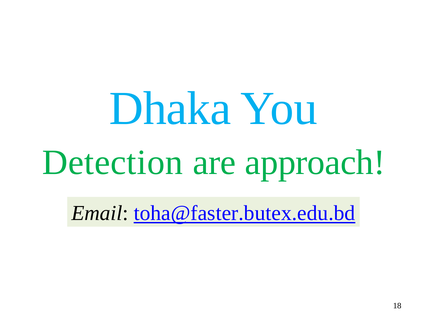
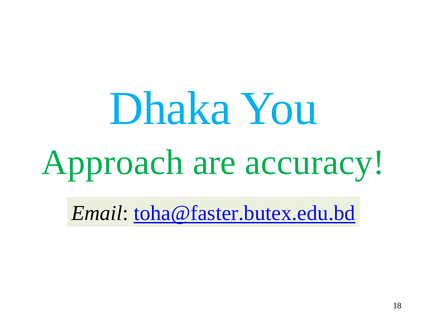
Detection: Detection -> Approach
approach: approach -> accuracy
